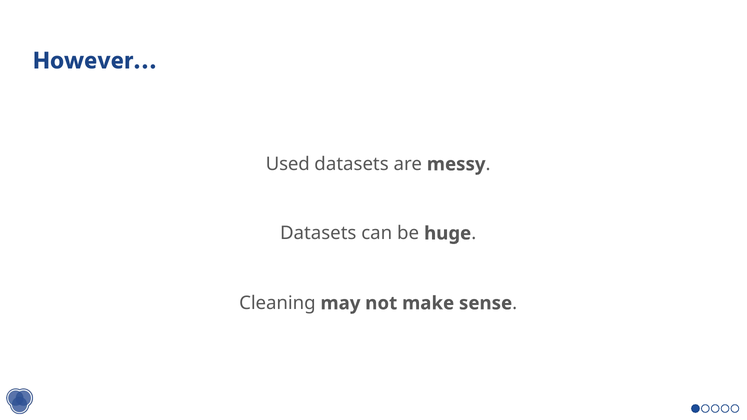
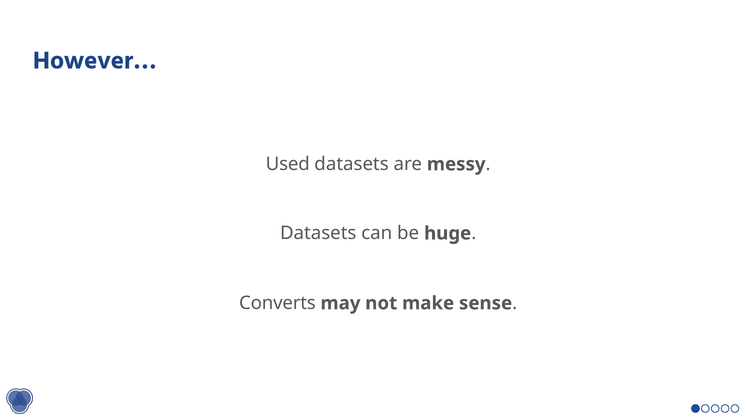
Cleaning: Cleaning -> Converts
